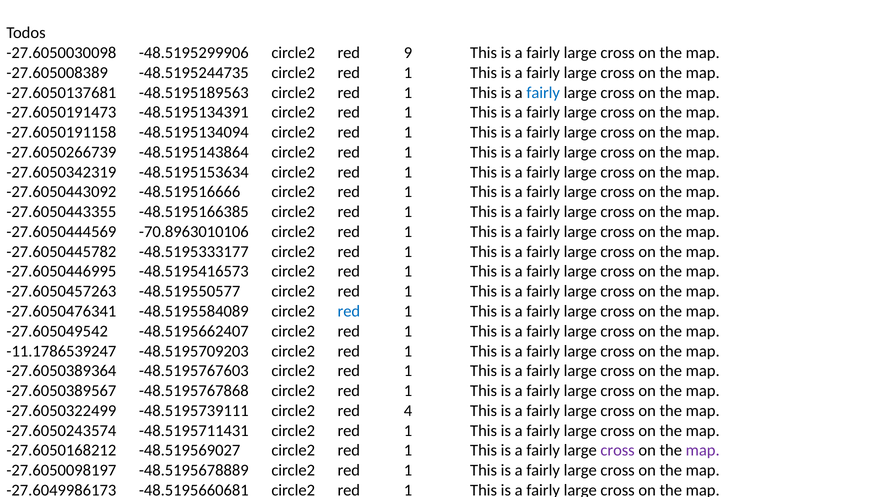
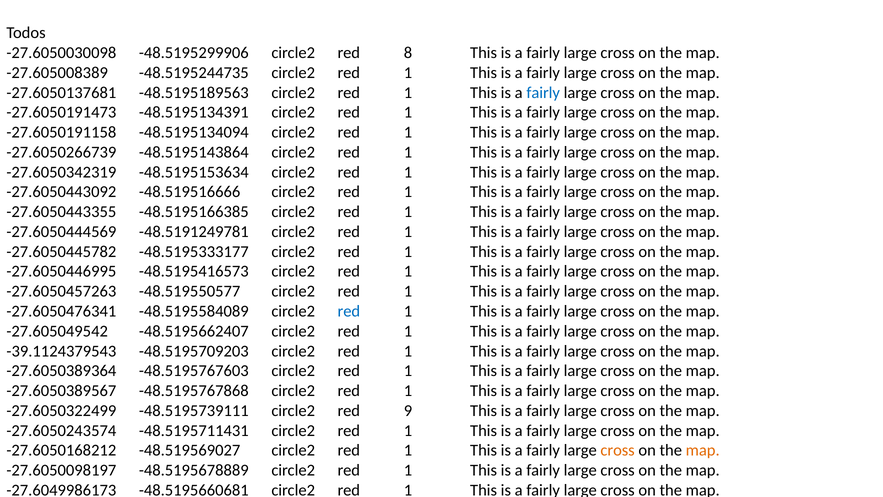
9: 9 -> 8
-70.8963010106: -70.8963010106 -> -48.5191249781
-11.1786539247: -11.1786539247 -> -39.1124379543
4: 4 -> 9
cross at (618, 450) colour: purple -> orange
map at (703, 450) colour: purple -> orange
